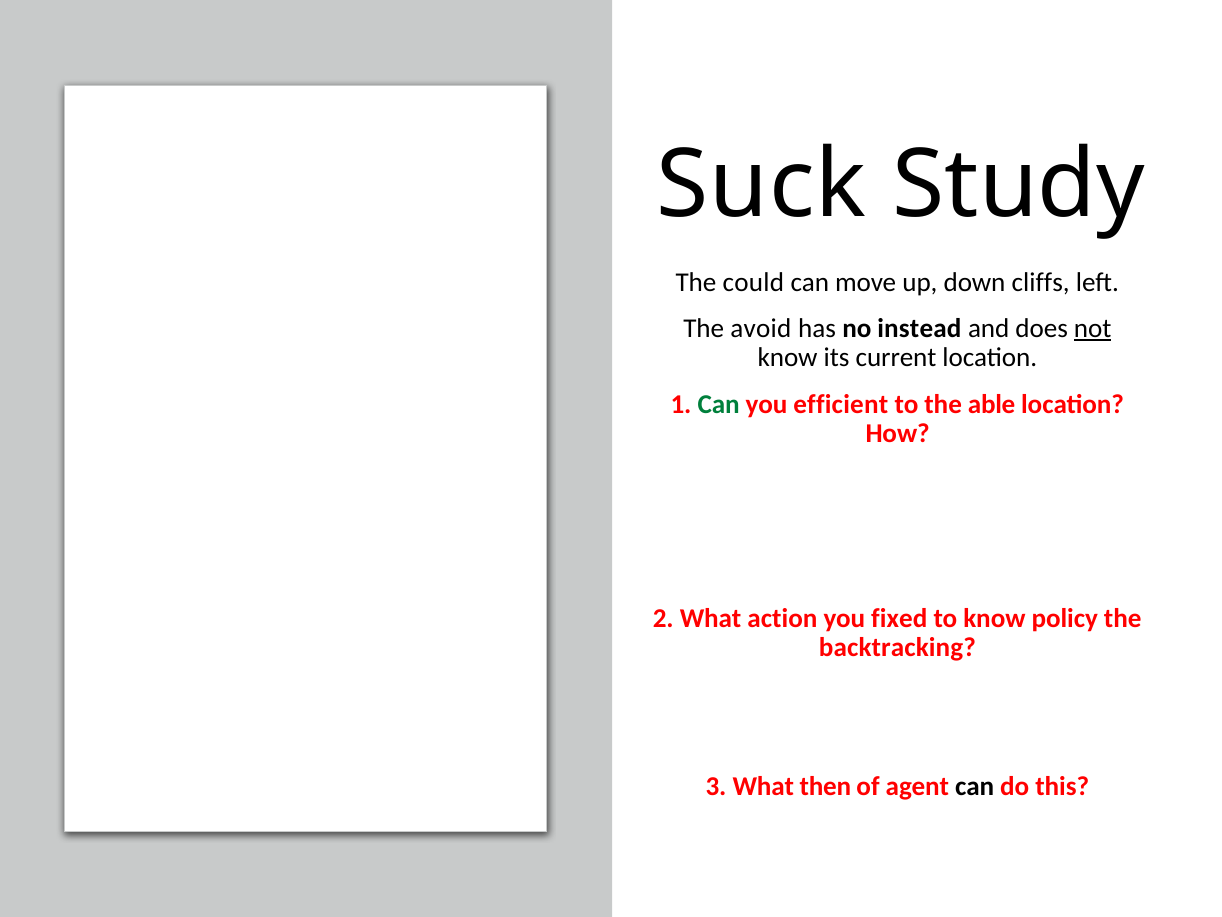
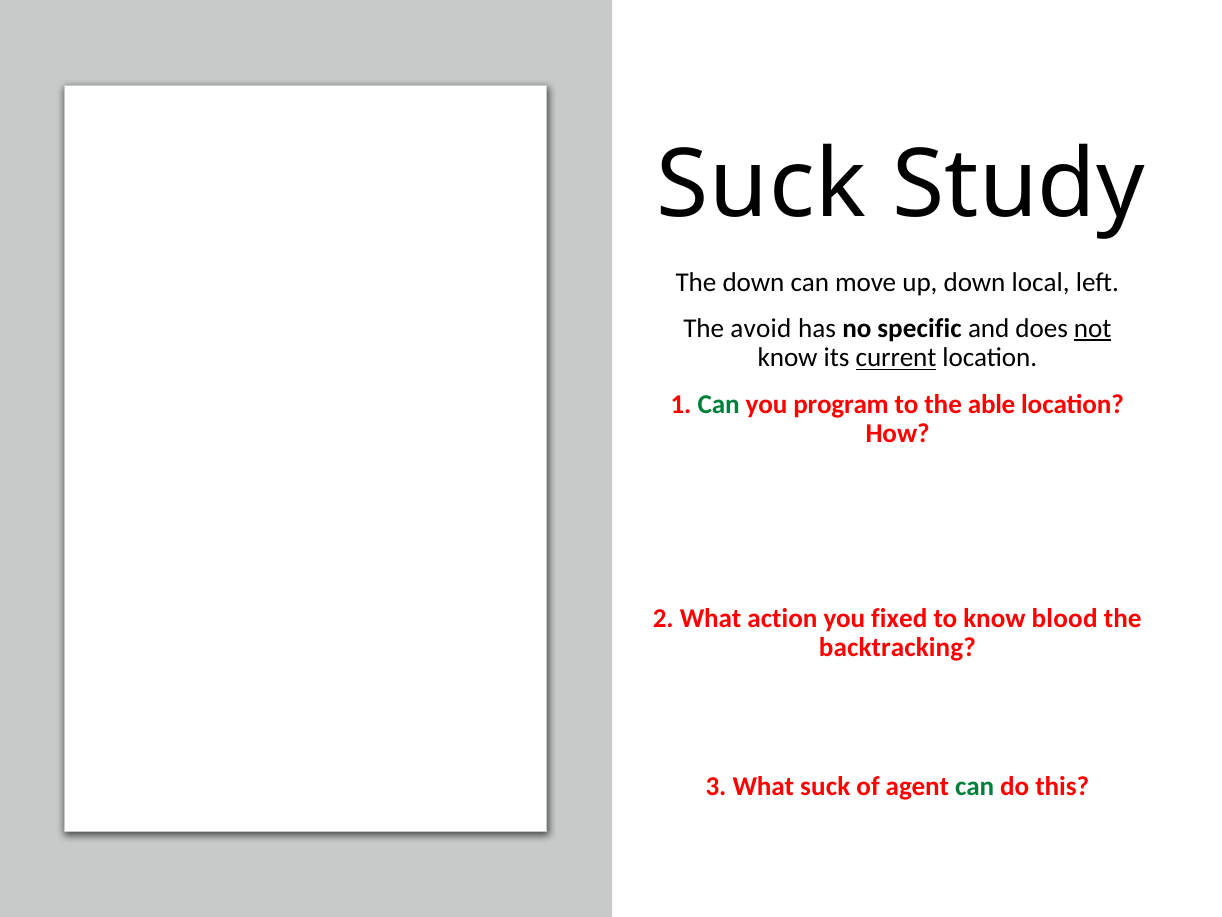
The could: could -> down
cliffs: cliffs -> local
instead: instead -> specific
current underline: none -> present
efficient: efficient -> program
policy: policy -> blood
What then: then -> suck
can at (975, 786) colour: black -> green
